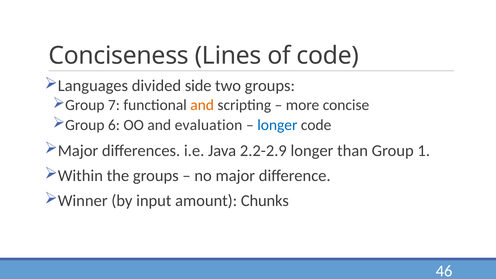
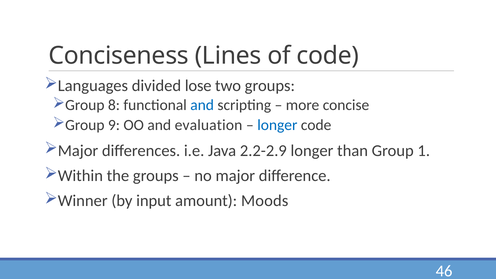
side: side -> lose
7: 7 -> 8
and at (202, 105) colour: orange -> blue
6: 6 -> 9
Chunks: Chunks -> Moods
